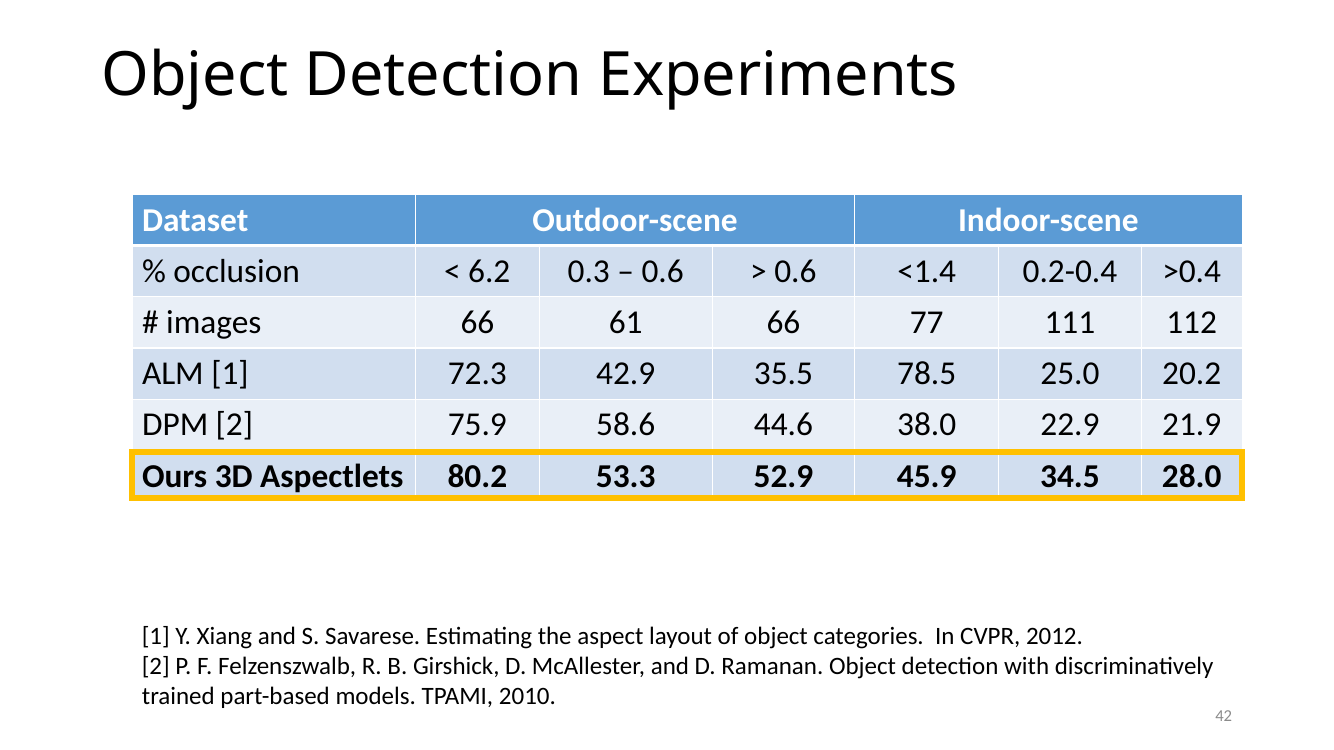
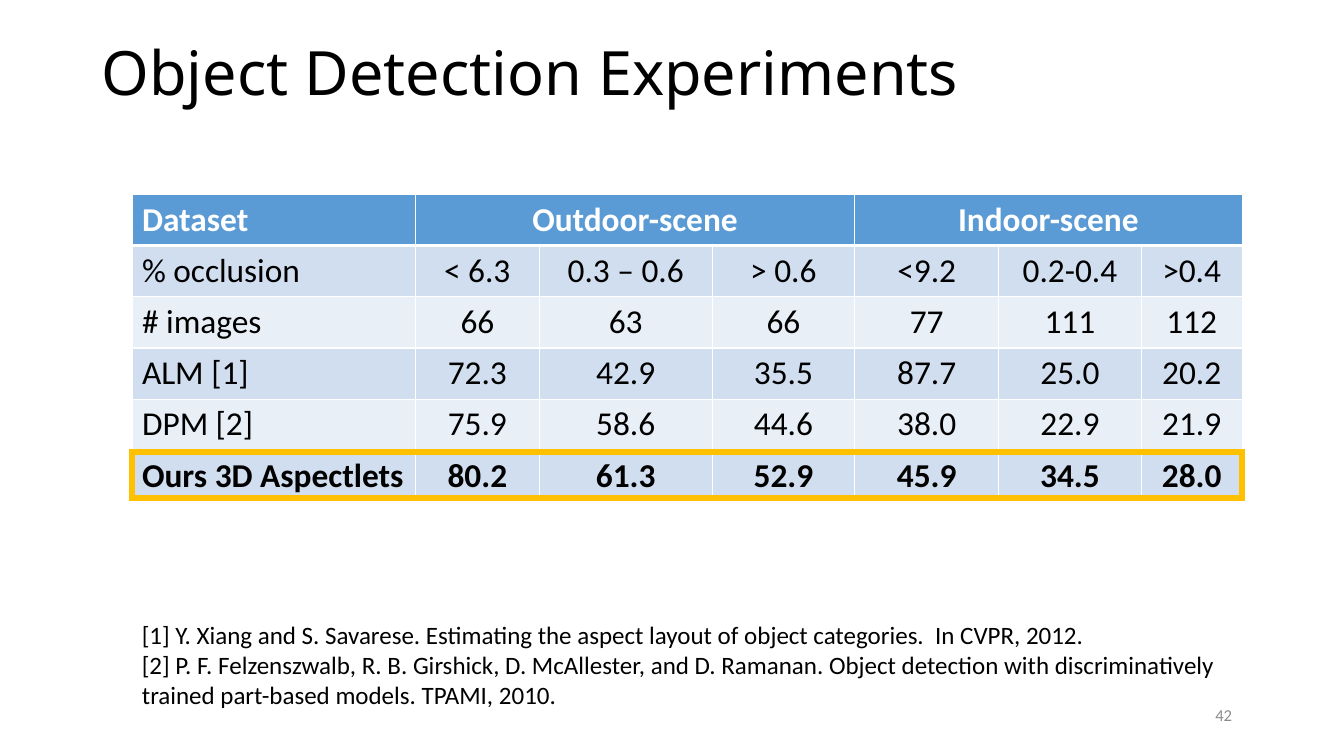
6.2: 6.2 -> 6.3
<1.4: <1.4 -> <9.2
61: 61 -> 63
78.5: 78.5 -> 87.7
53.3: 53.3 -> 61.3
